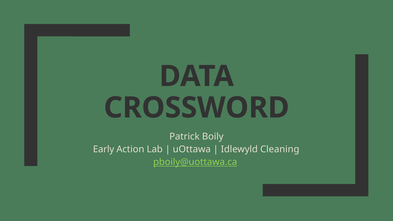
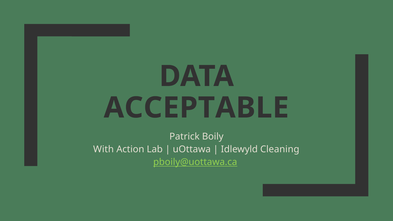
CROSSWORD: CROSSWORD -> ACCEPTABLE
Early: Early -> With
